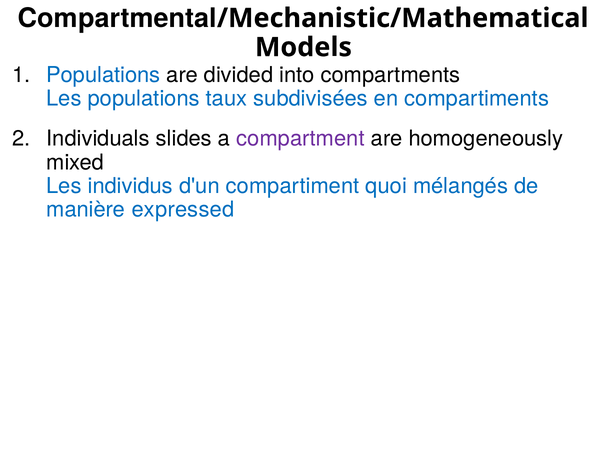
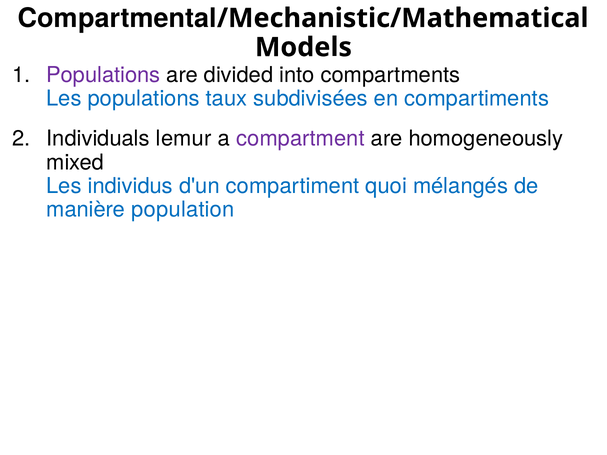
Populations at (103, 75) colour: blue -> purple
slides: slides -> lemur
manière expressed: expressed -> population
